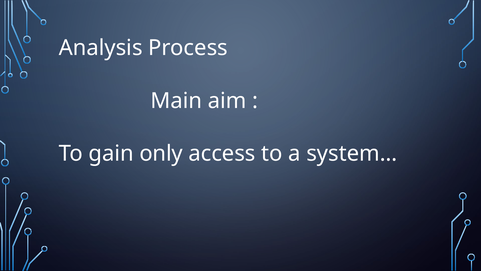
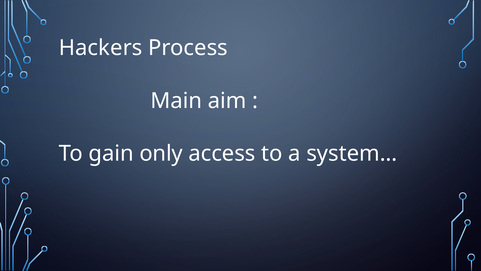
Analysis: Analysis -> Hackers
